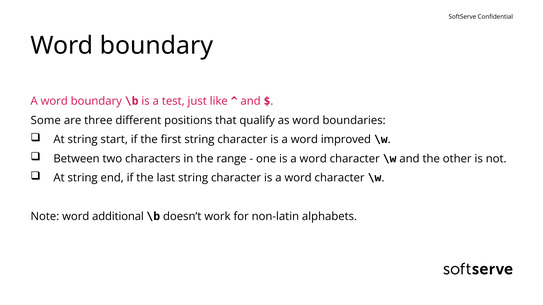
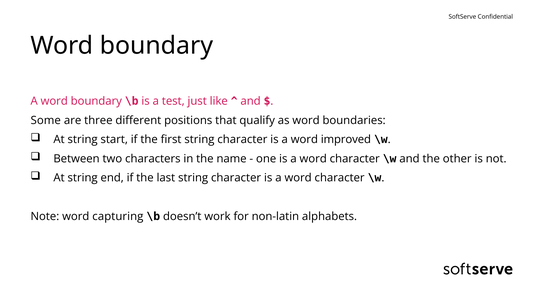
range: range -> name
additional: additional -> capturing
